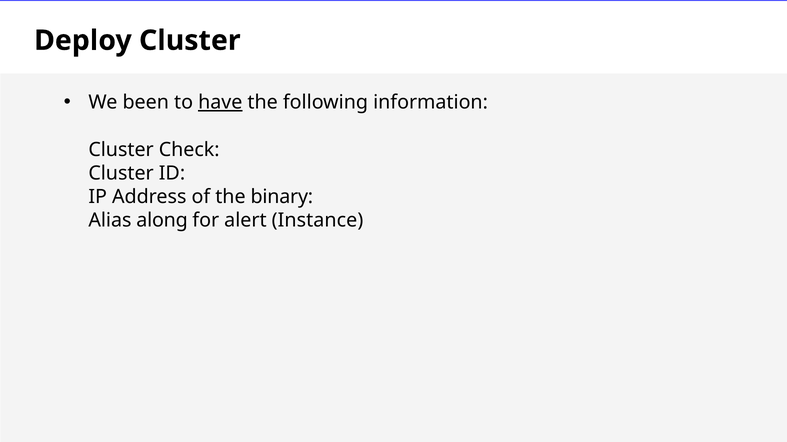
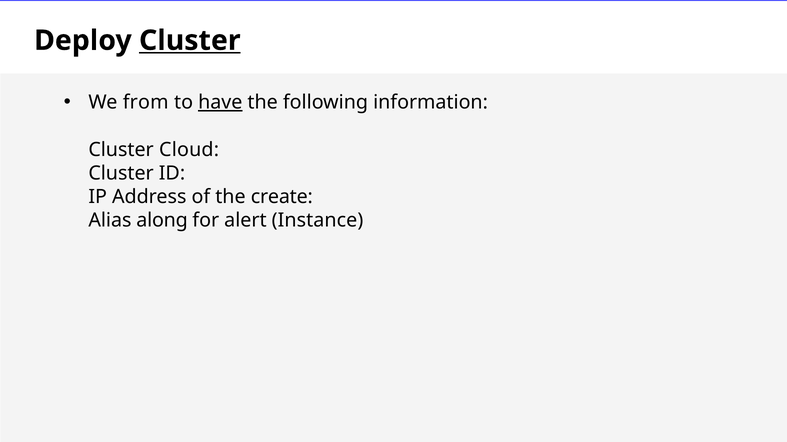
Cluster at (190, 41) underline: none -> present
been: been -> from
Check: Check -> Cloud
binary: binary -> create
